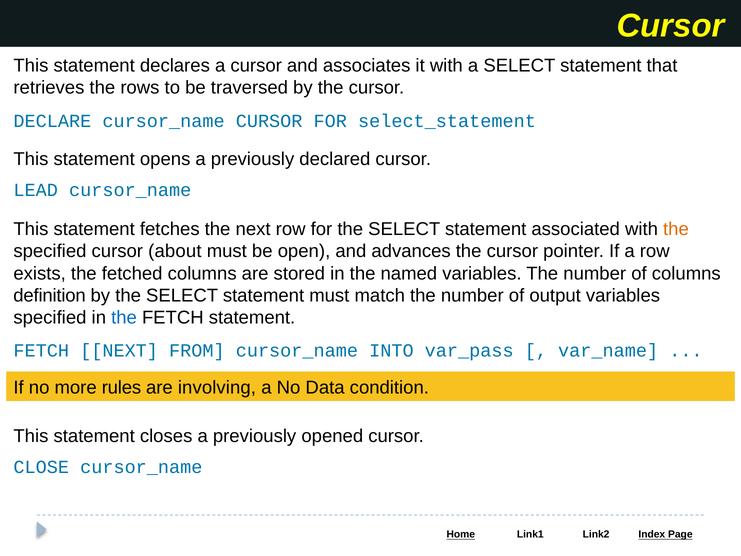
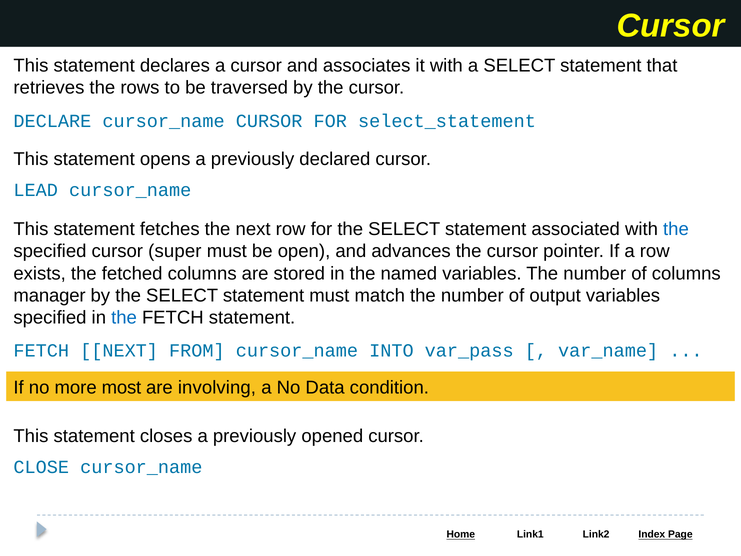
the at (676, 229) colour: orange -> blue
about: about -> super
definition: definition -> manager
rules: rules -> most
